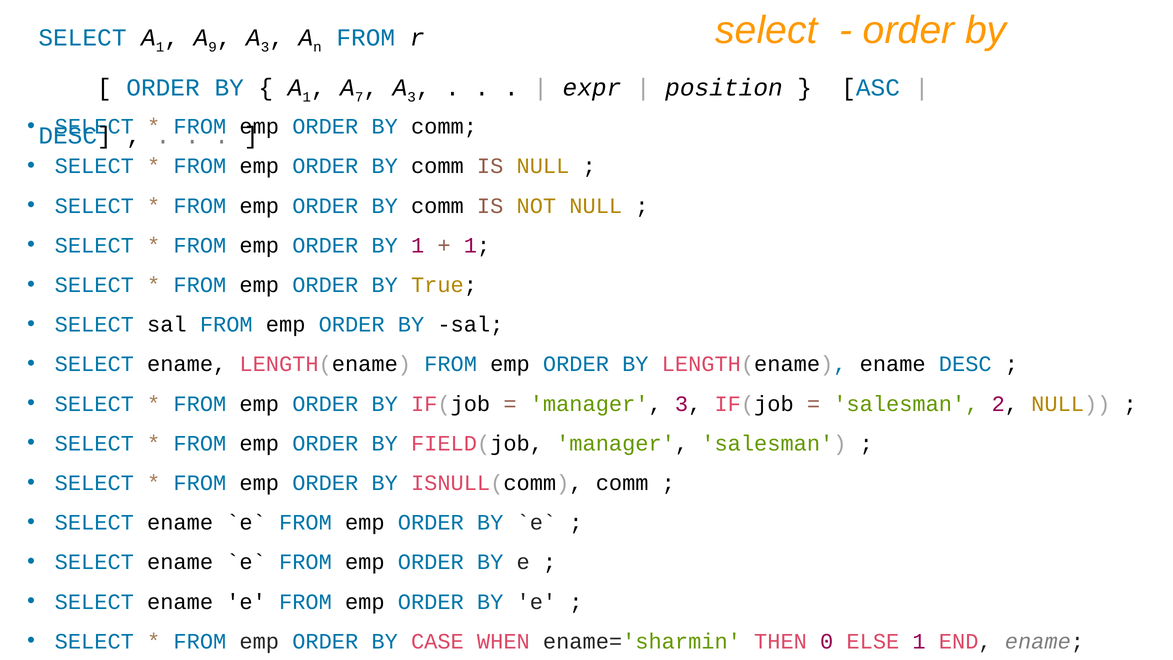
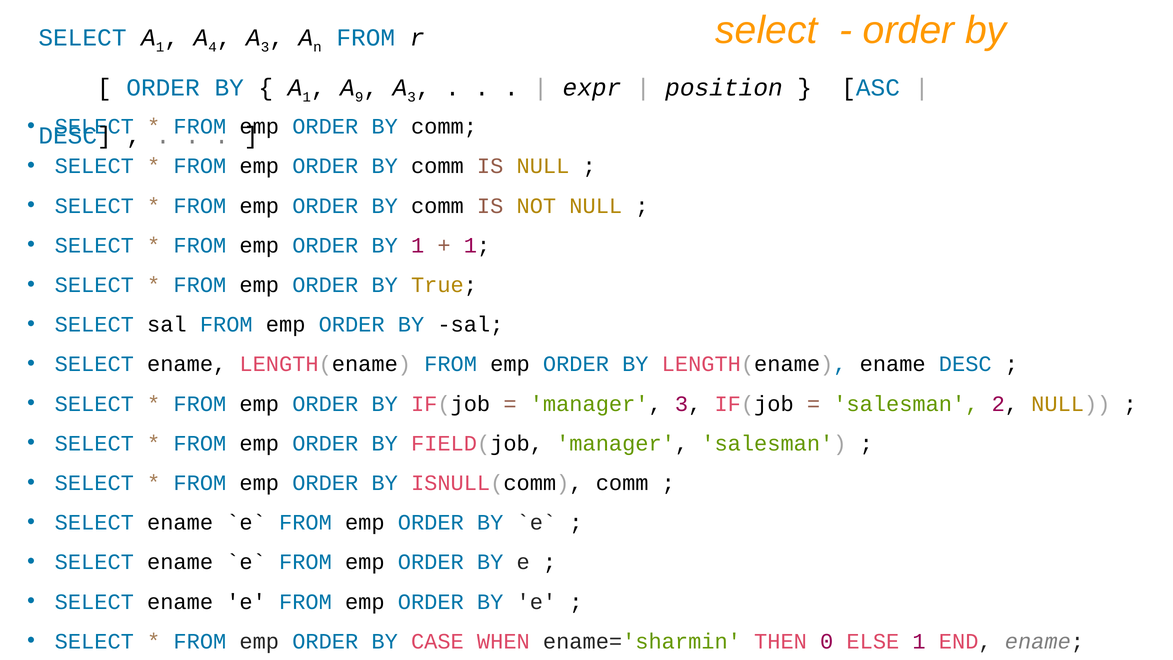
9: 9 -> 4
7: 7 -> 9
